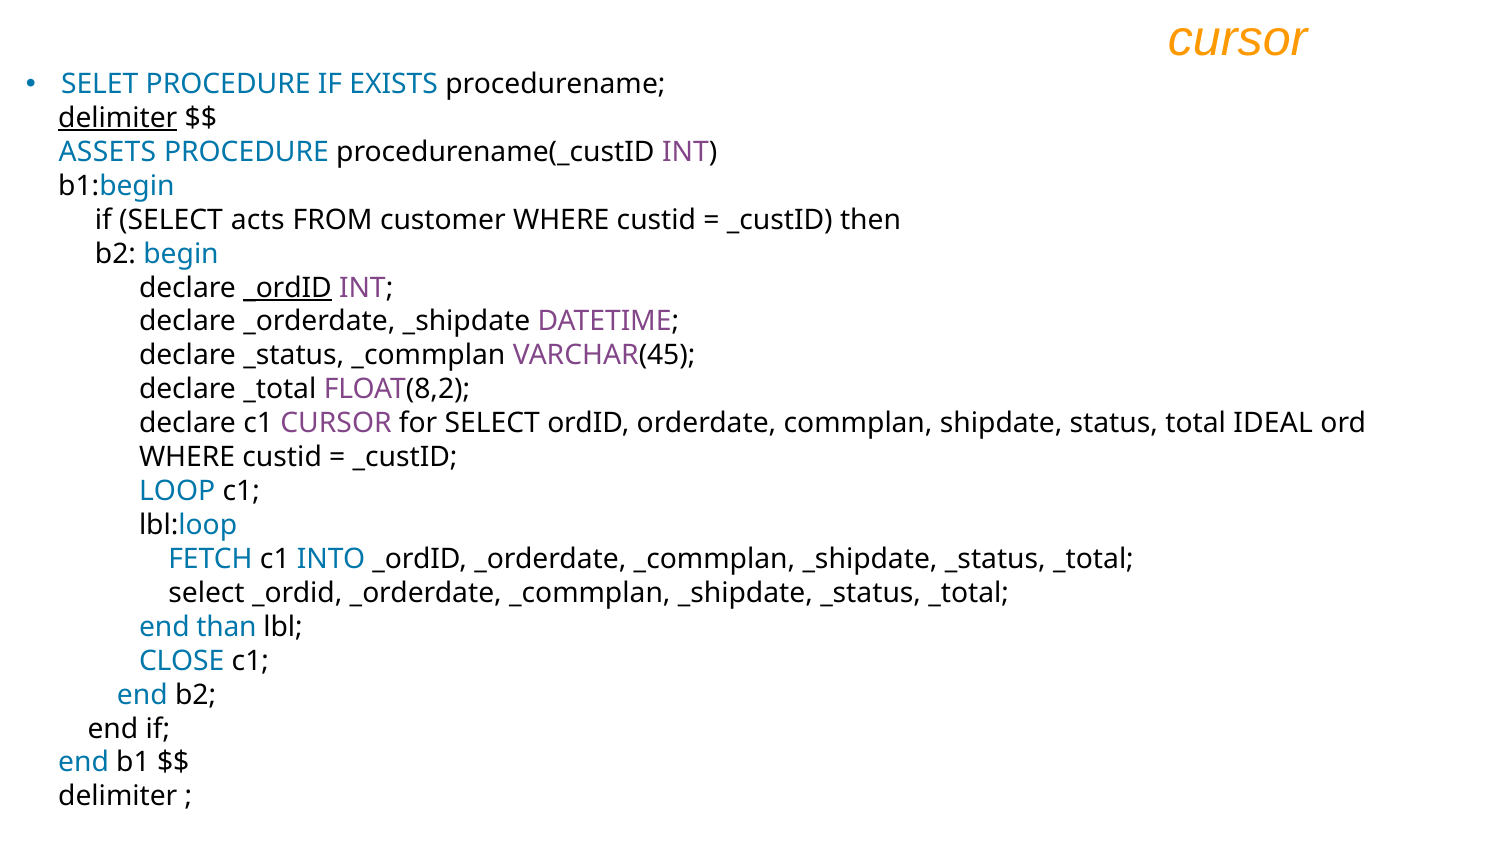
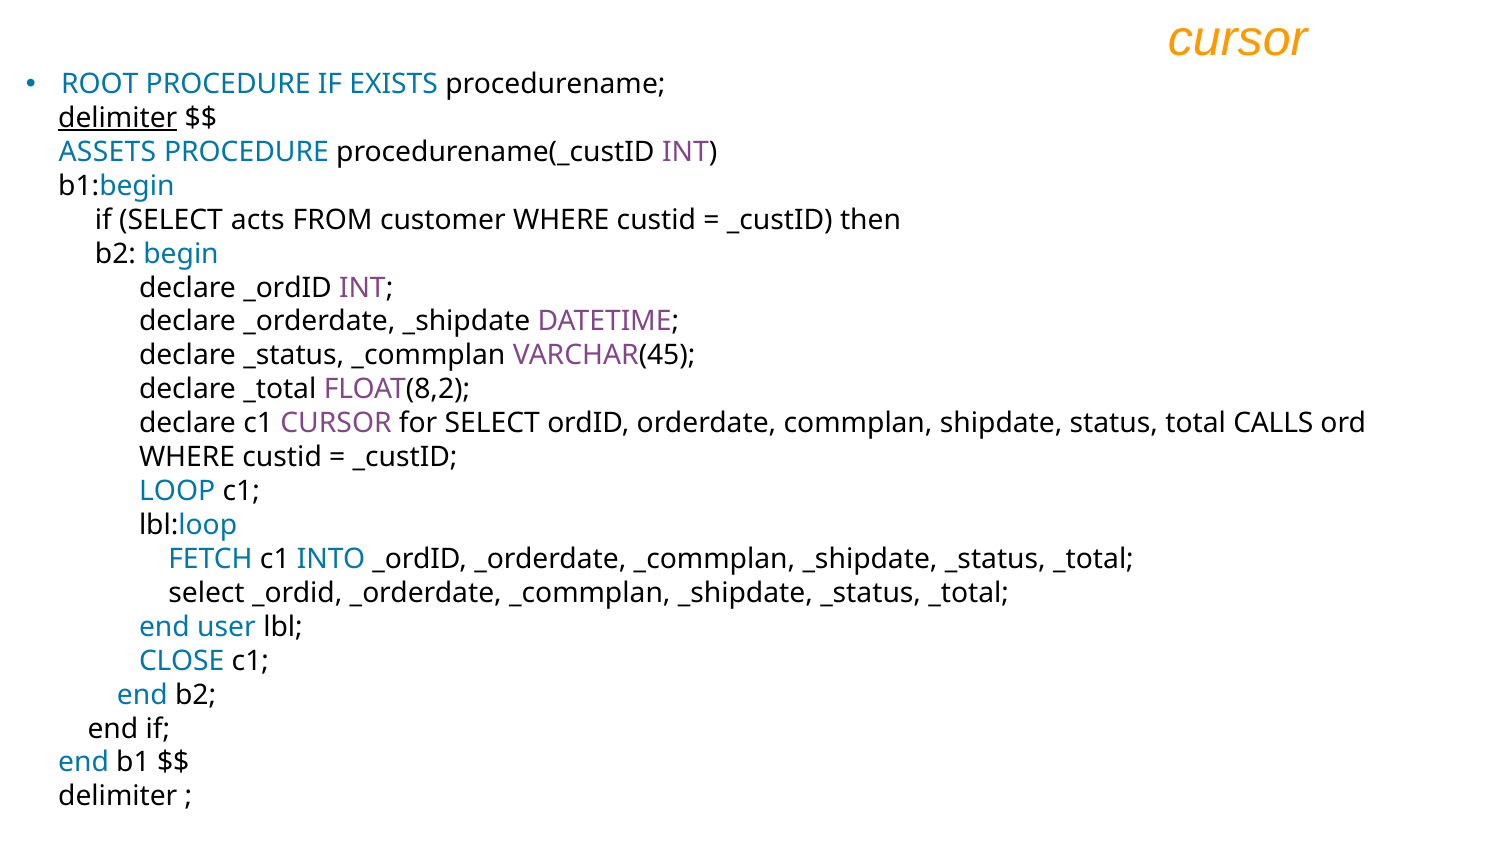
SELET: SELET -> ROOT
_ordID at (287, 288) underline: present -> none
IDEAL: IDEAL -> CALLS
than: than -> user
